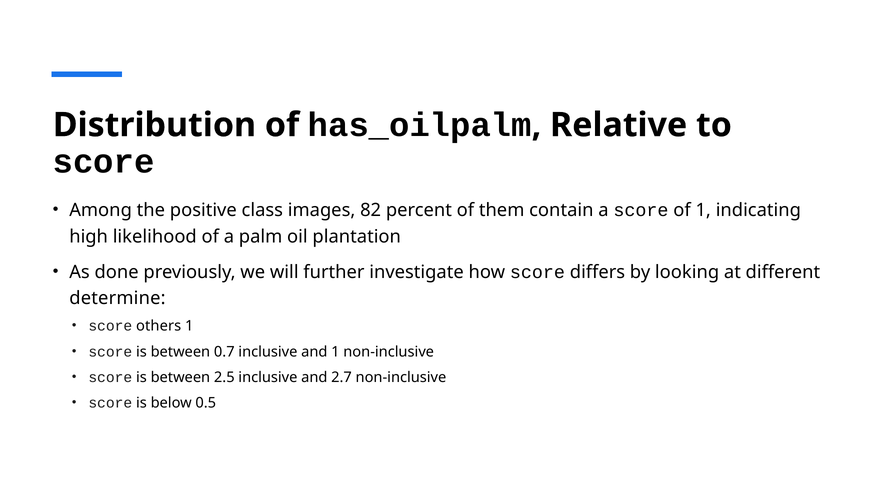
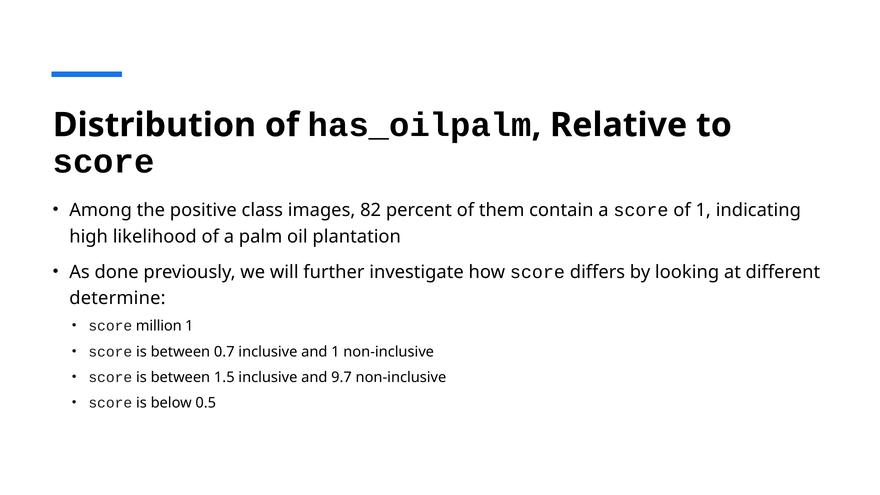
others: others -> million
2.5: 2.5 -> 1.5
2.7: 2.7 -> 9.7
